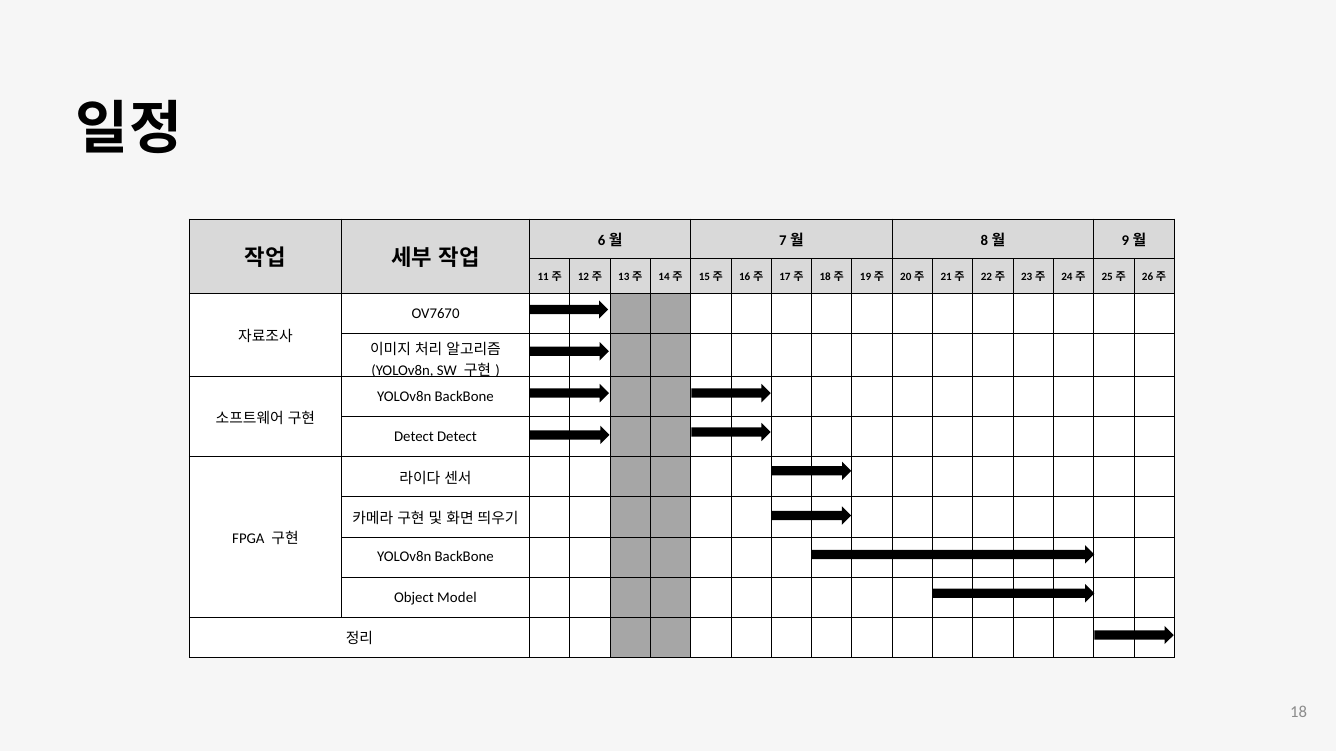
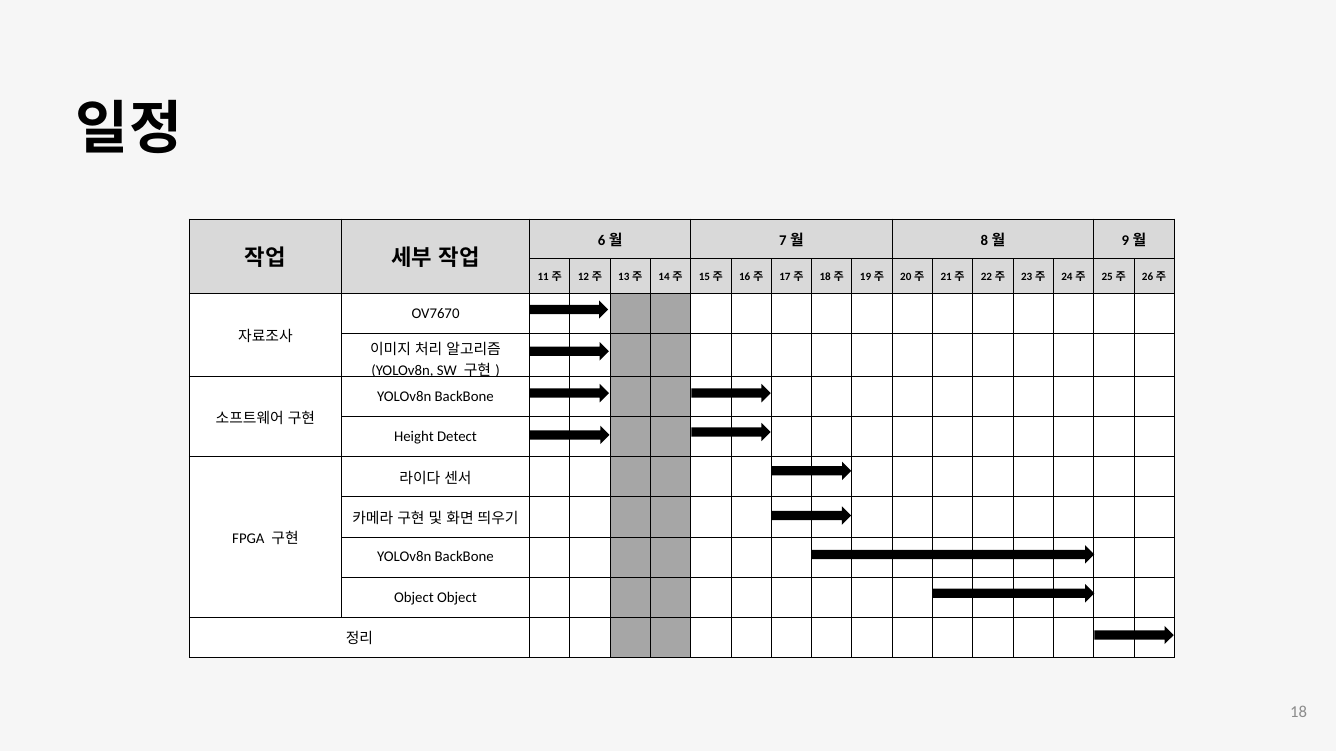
Detect at (414, 437): Detect -> Height
Object Model: Model -> Object
